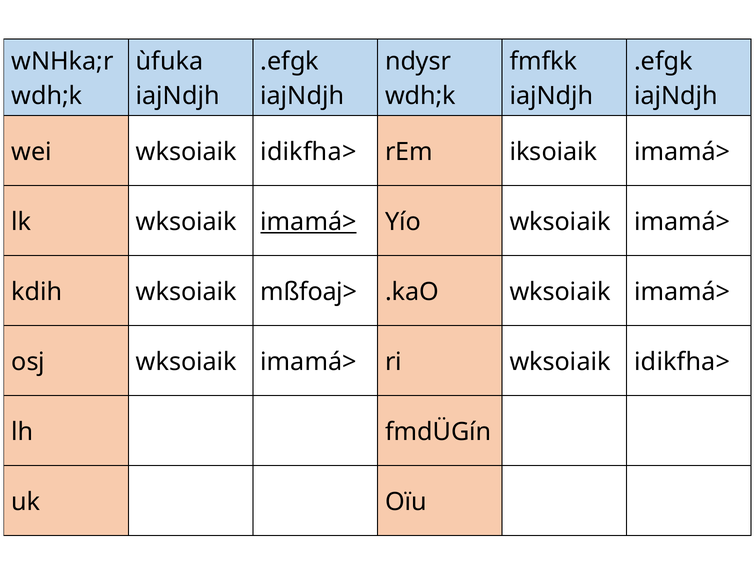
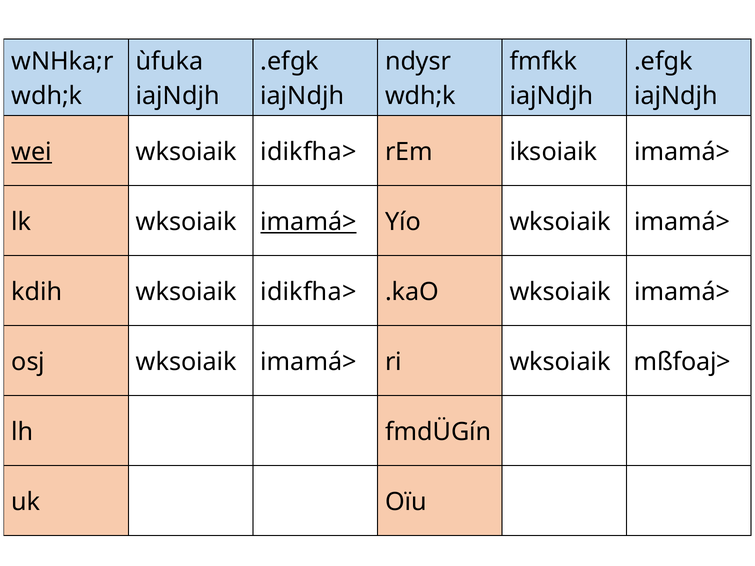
wei underline: none -> present
kdih wksoiaik mßfoaj>: mßfoaj> -> idikfha>
ri wksoiaik idikfha>: idikfha> -> mßfoaj>
